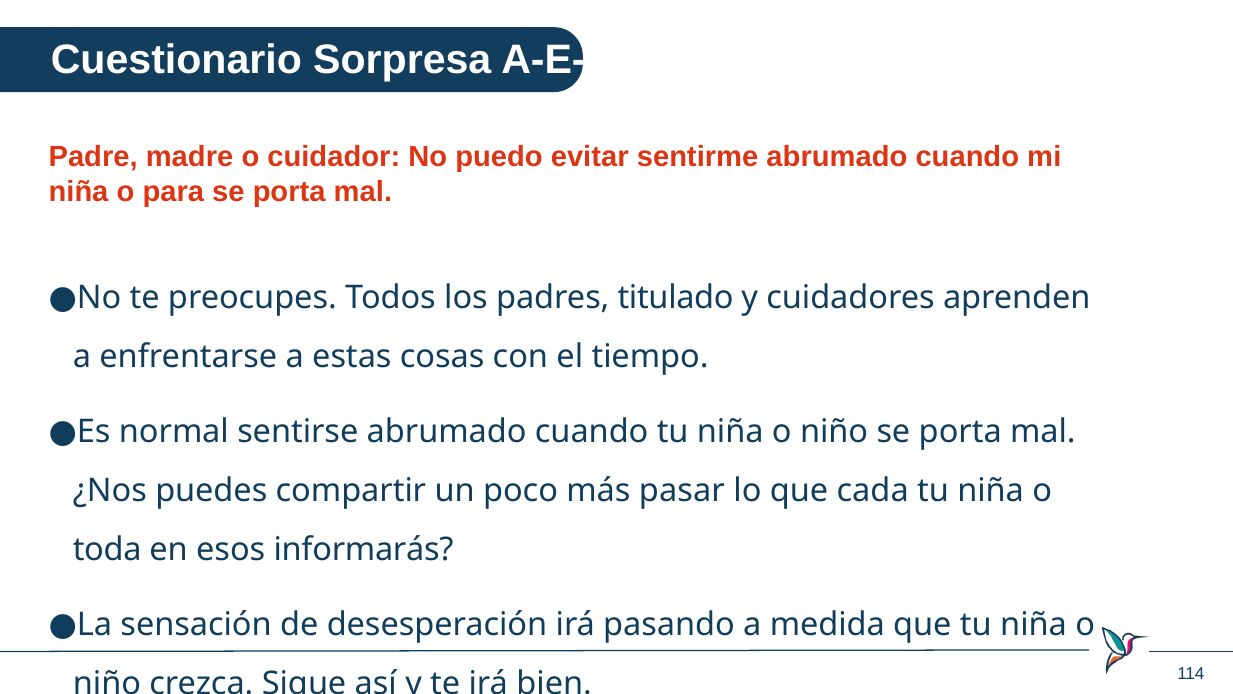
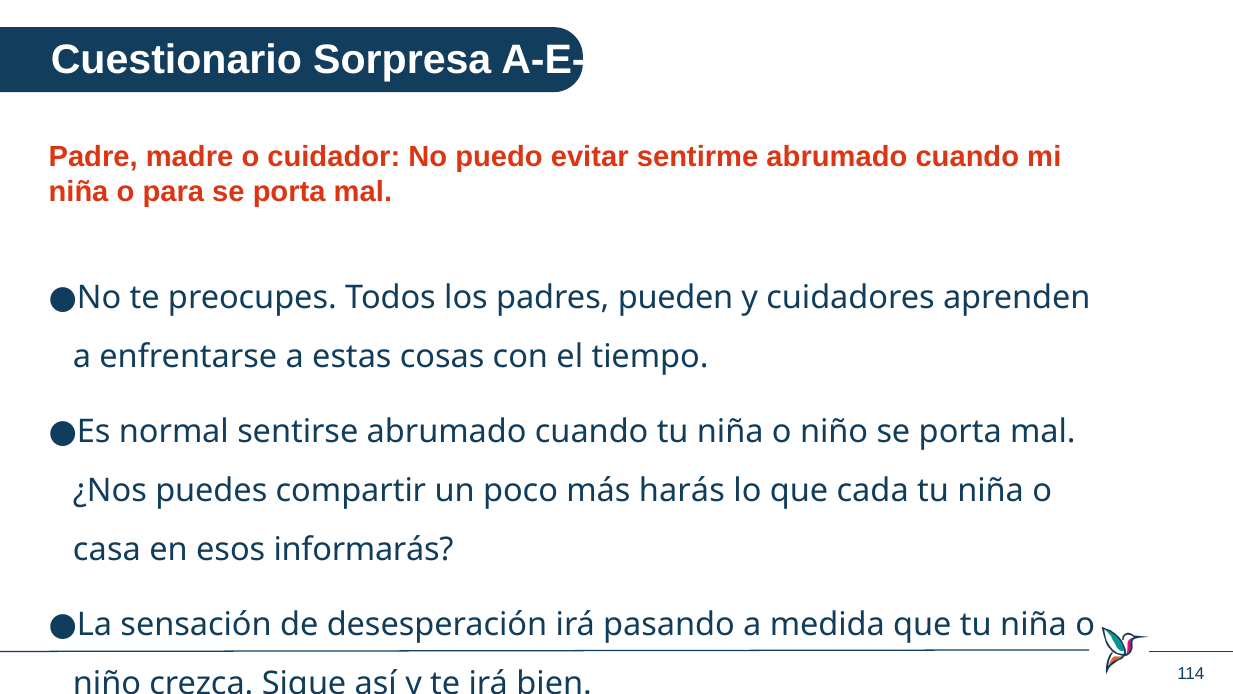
titulado: titulado -> pueden
pasar: pasar -> harás
toda: toda -> casa
